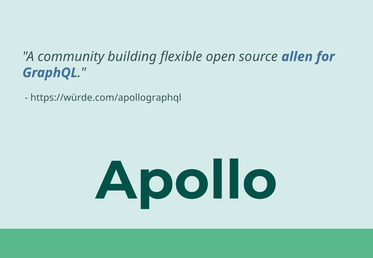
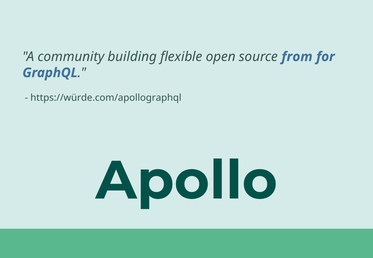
allen: allen -> from
